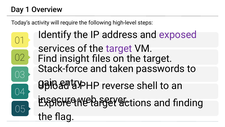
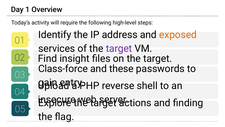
exposed colour: purple -> orange
Stack-force: Stack-force -> Class-force
taken: taken -> these
